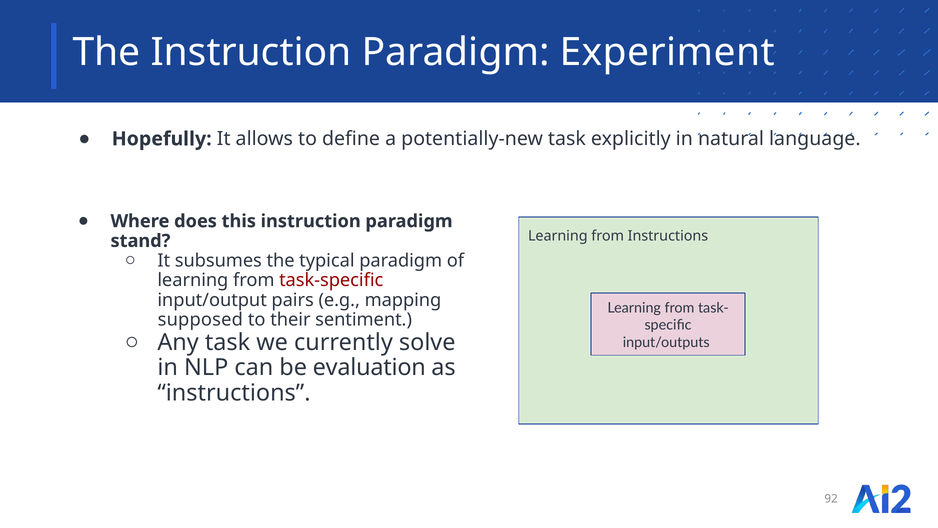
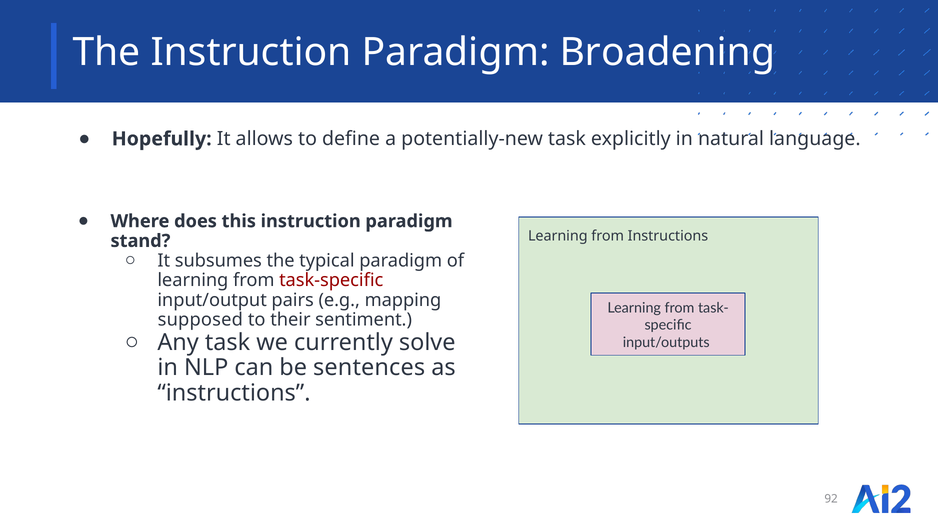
Experiment: Experiment -> Broadening
evaluation: evaluation -> sentences
